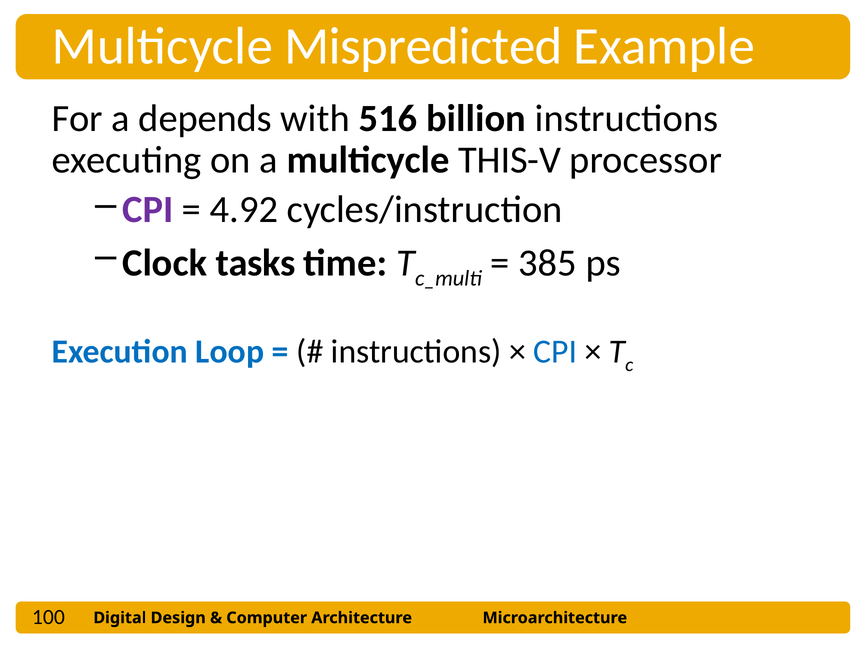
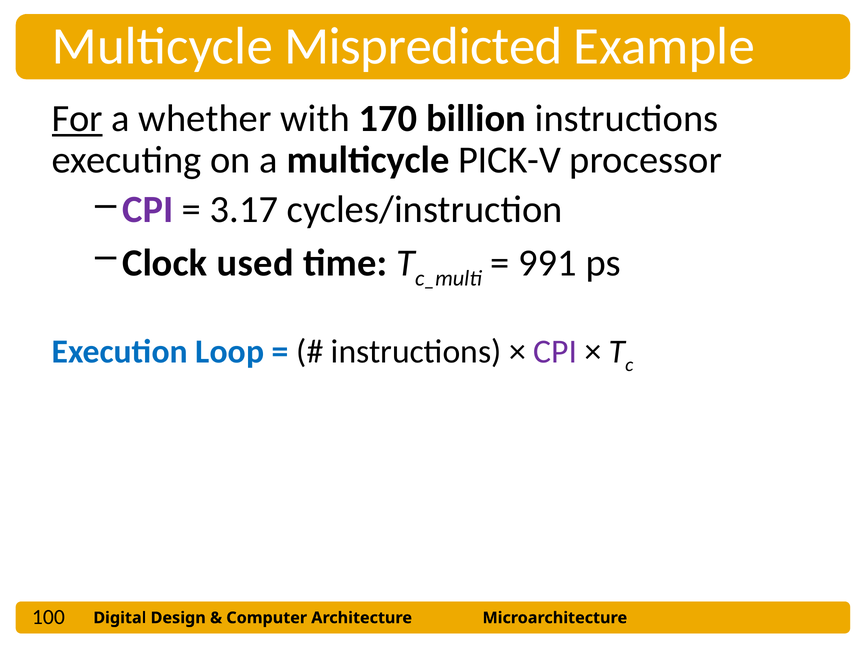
For underline: none -> present
depends: depends -> whether
516: 516 -> 170
THIS-V: THIS-V -> PICK-V
4.92: 4.92 -> 3.17
tasks: tasks -> used
385: 385 -> 991
CPI at (555, 352) colour: blue -> purple
